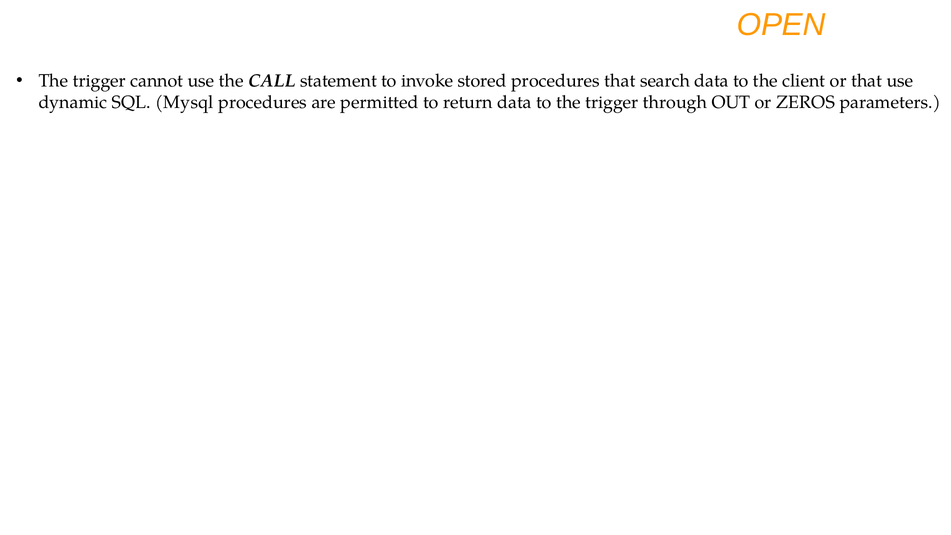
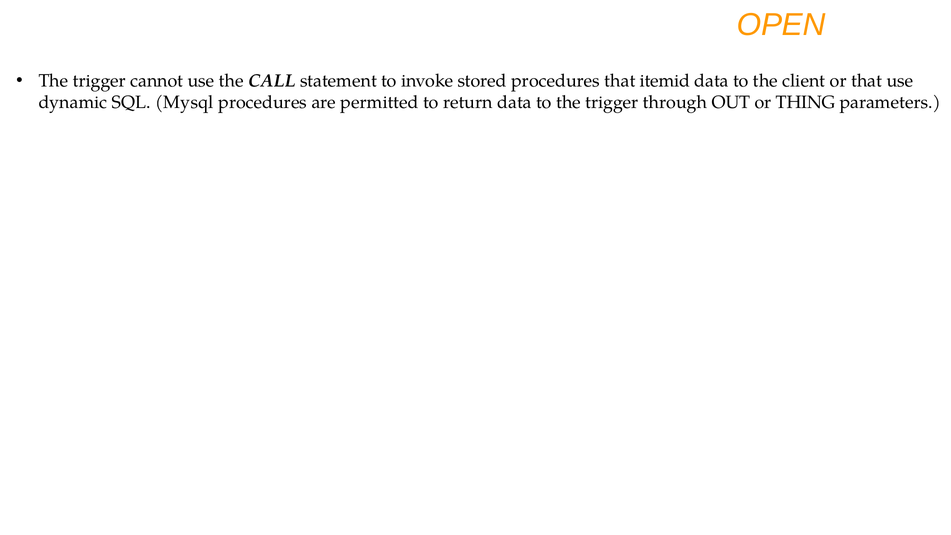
search: search -> itemid
ZEROS: ZEROS -> THING
